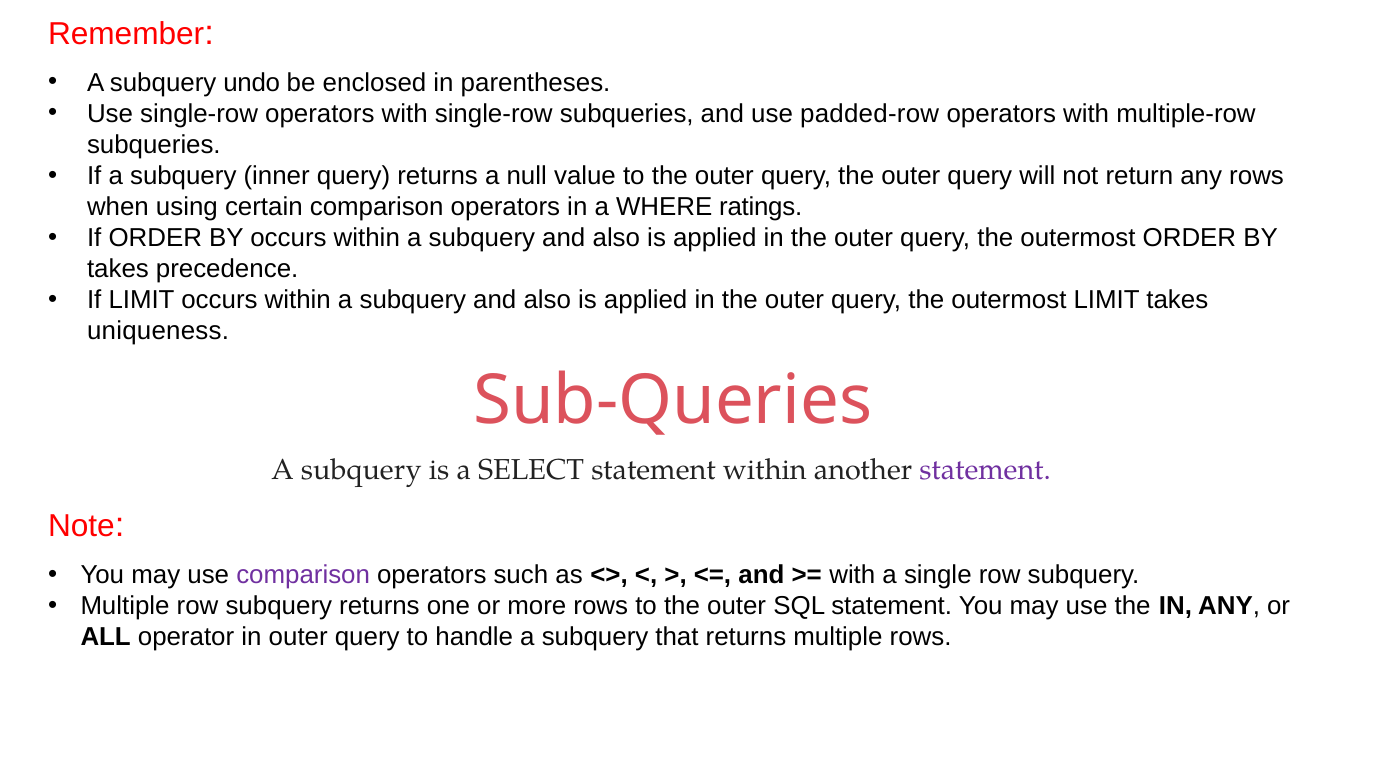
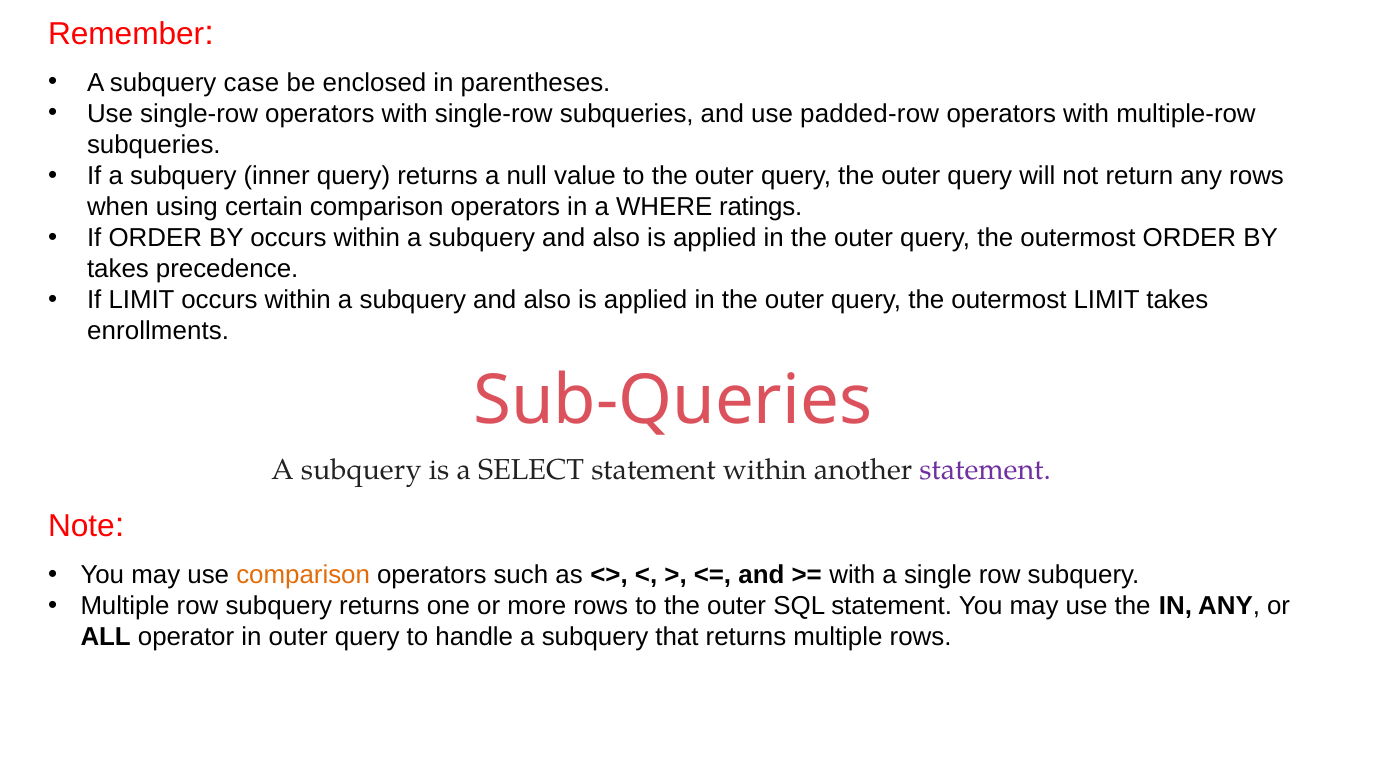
undo: undo -> case
uniqueness: uniqueness -> enrollments
comparison at (303, 575) colour: purple -> orange
